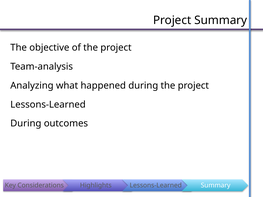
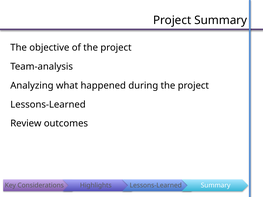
During at (26, 124): During -> Review
